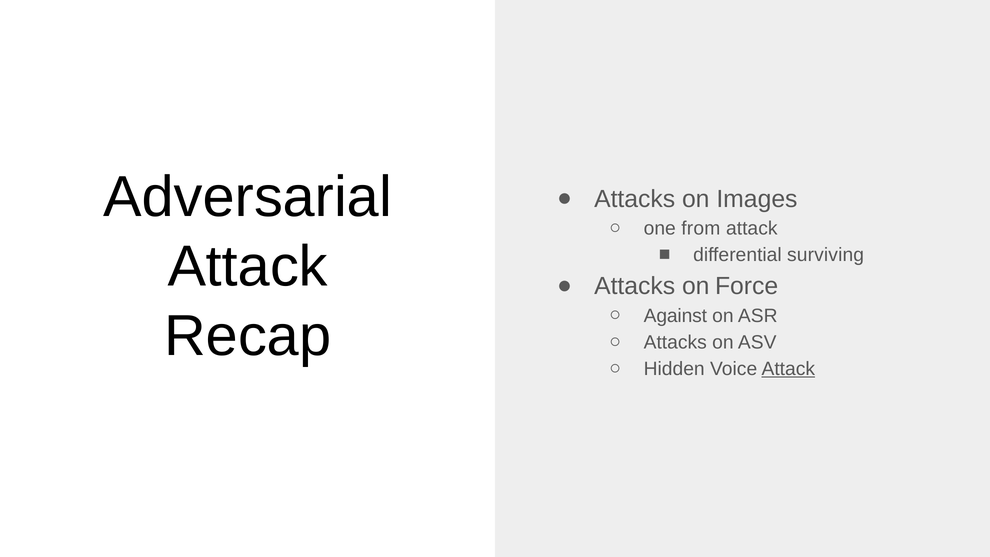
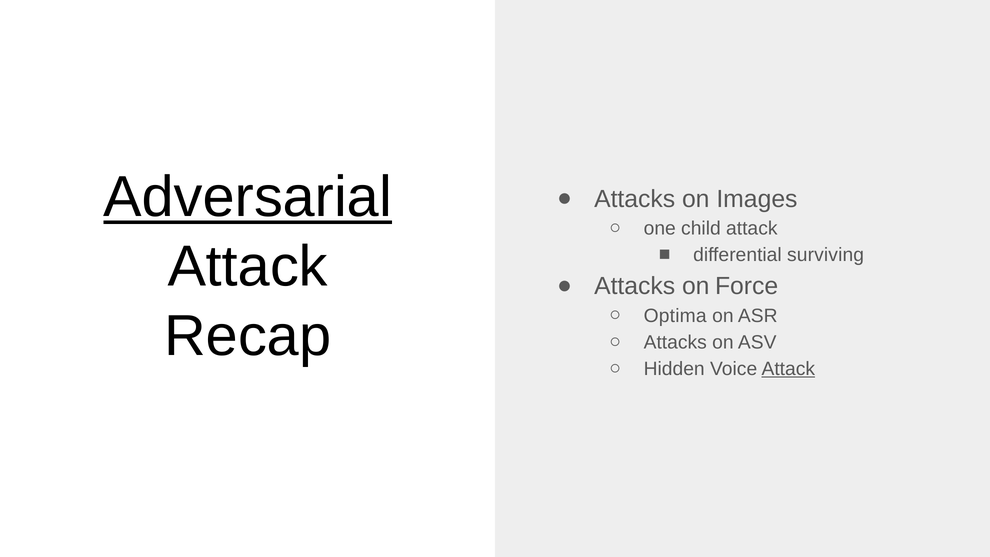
Adversarial underline: none -> present
from: from -> child
Against: Against -> Optima
